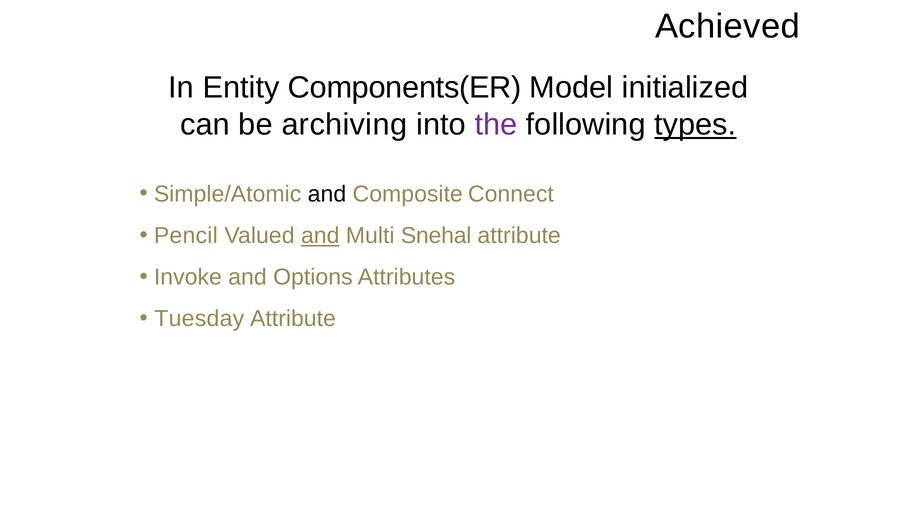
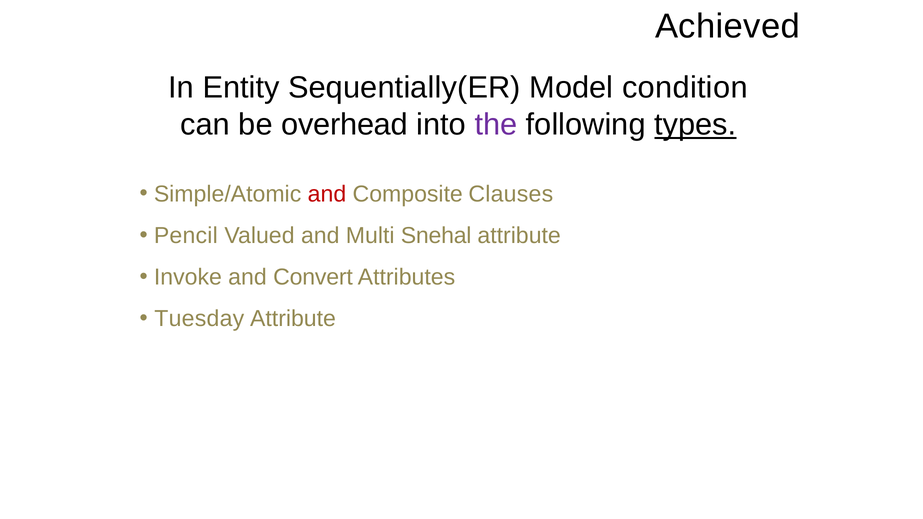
Components(ER: Components(ER -> Sequentially(ER
initialized: initialized -> condition
archiving: archiving -> overhead
and at (327, 194) colour: black -> red
Connect: Connect -> Clauses
and at (320, 236) underline: present -> none
Options: Options -> Convert
